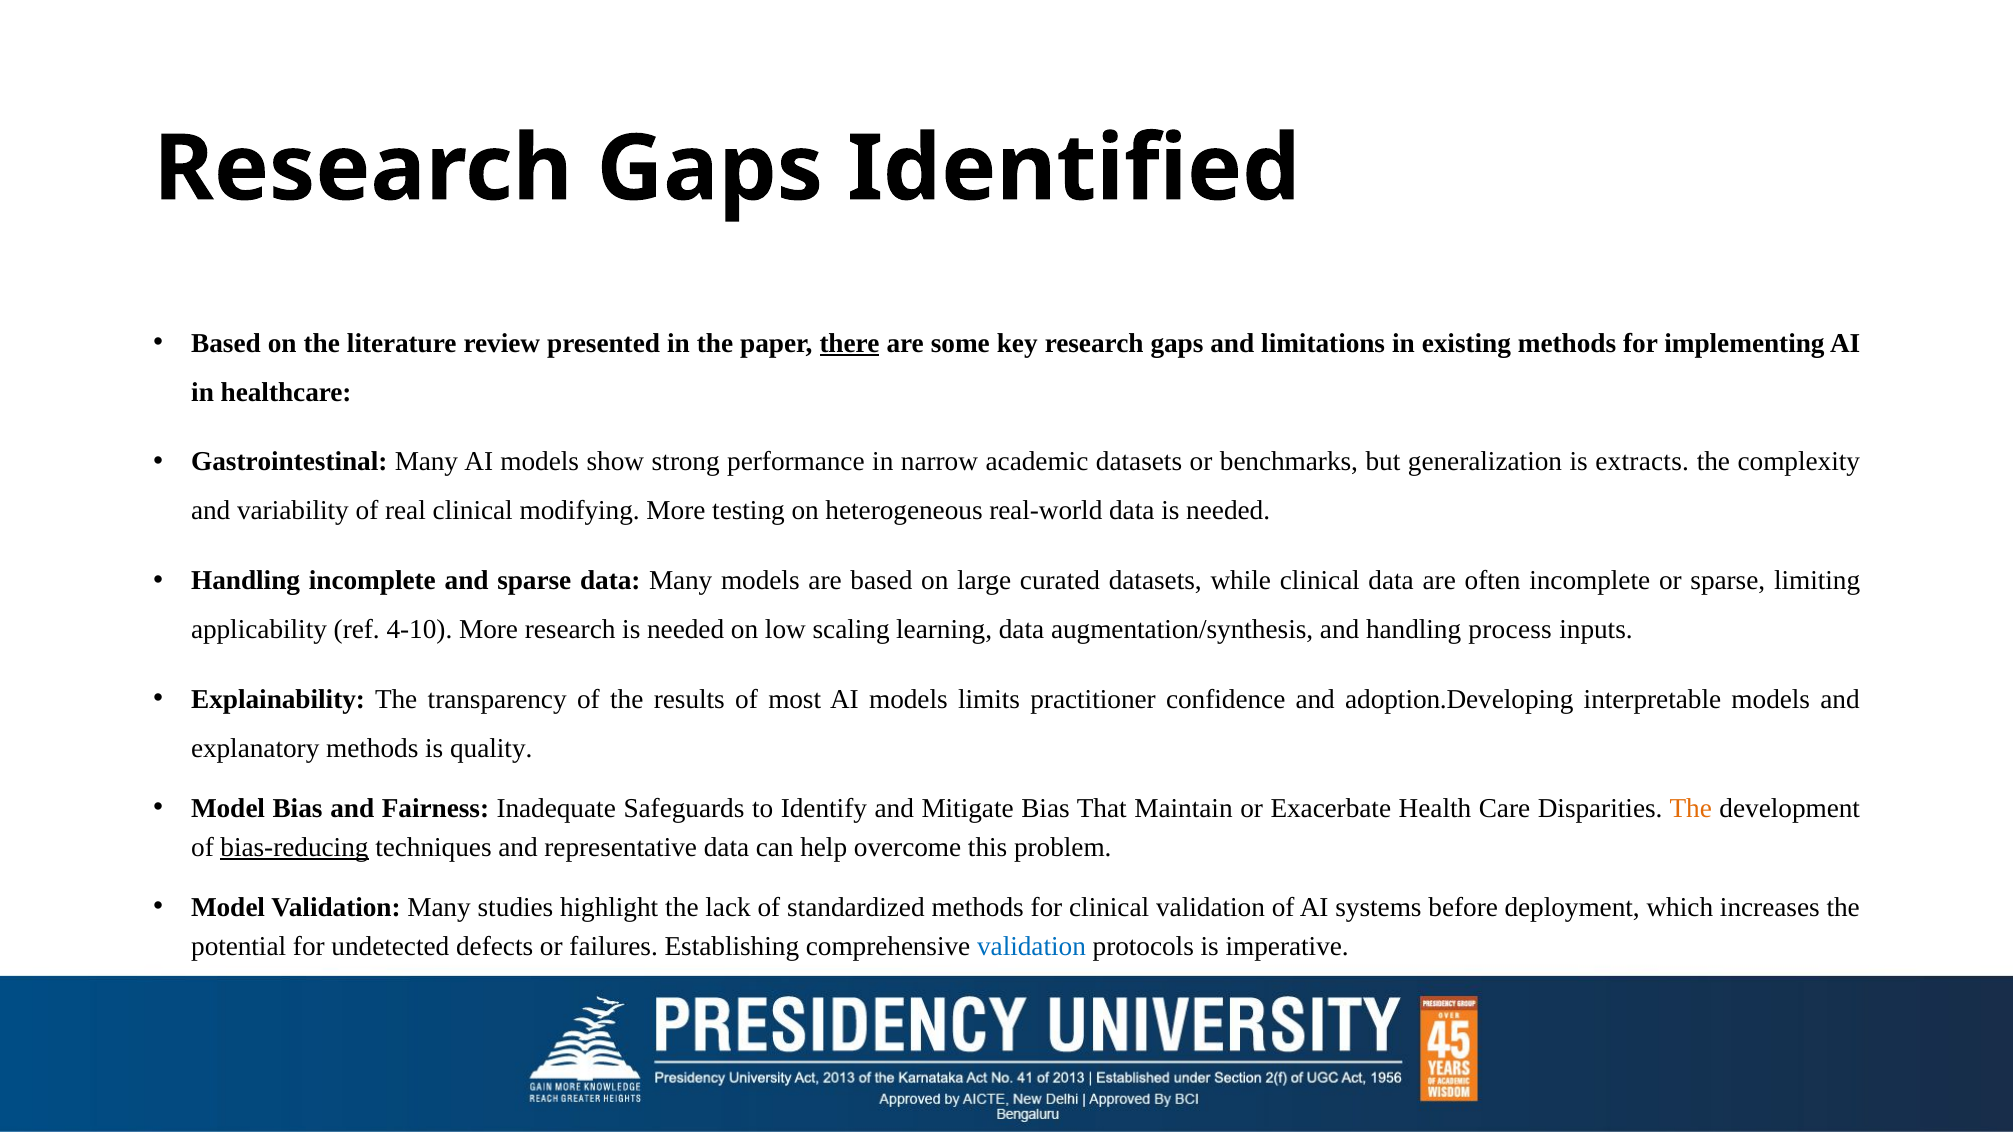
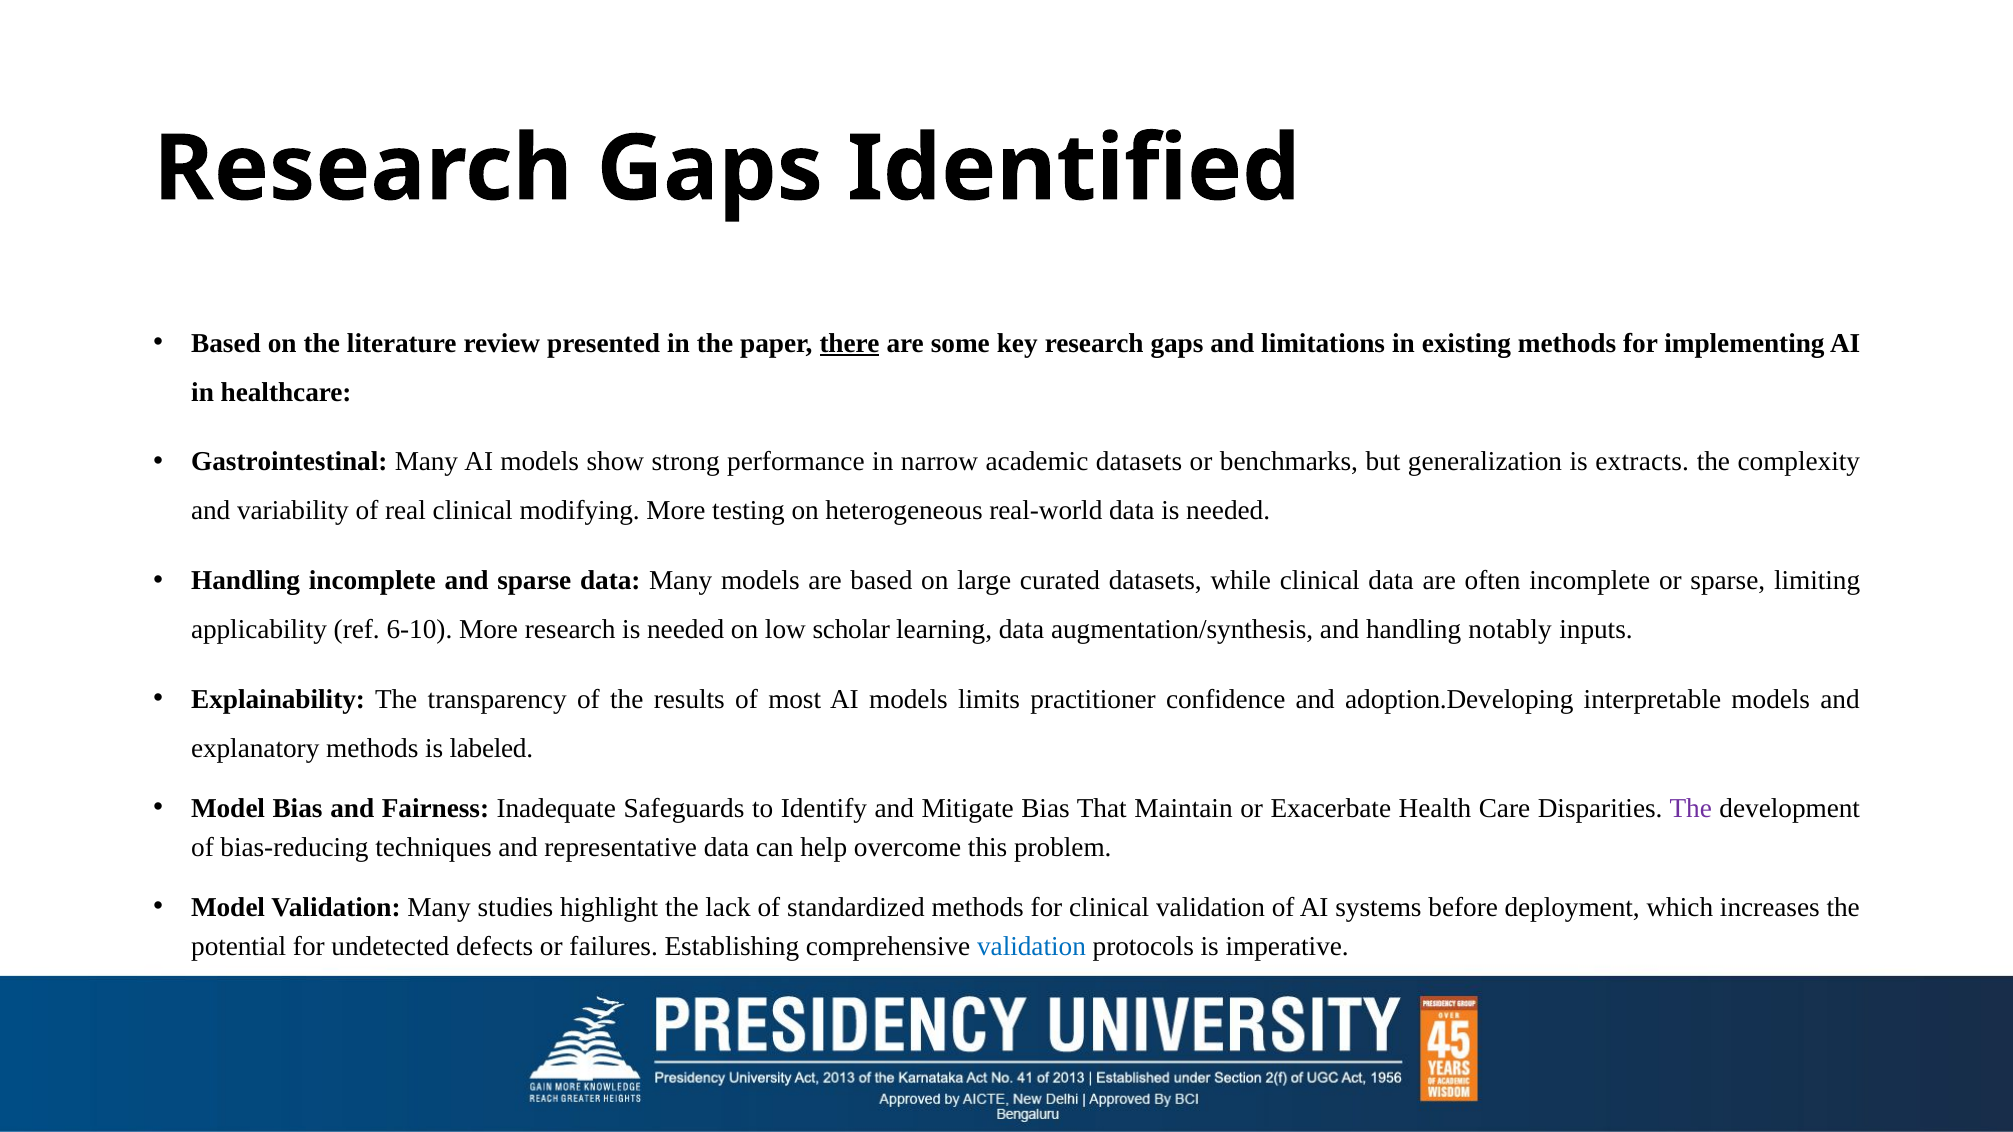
4-10: 4-10 -> 6-10
scaling: scaling -> scholar
process: process -> notably
quality: quality -> labeled
The at (1691, 808) colour: orange -> purple
bias-reducing underline: present -> none
